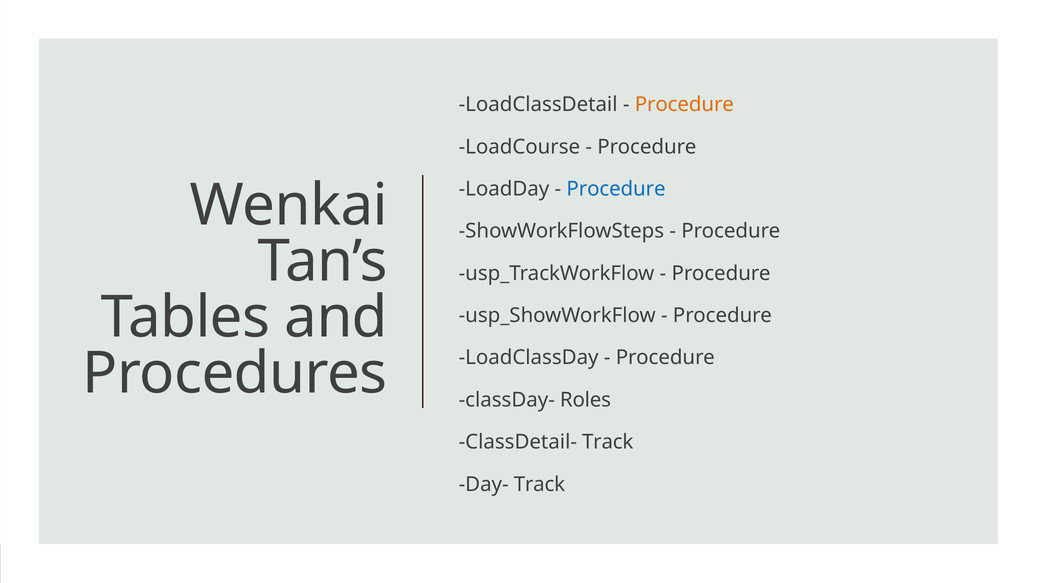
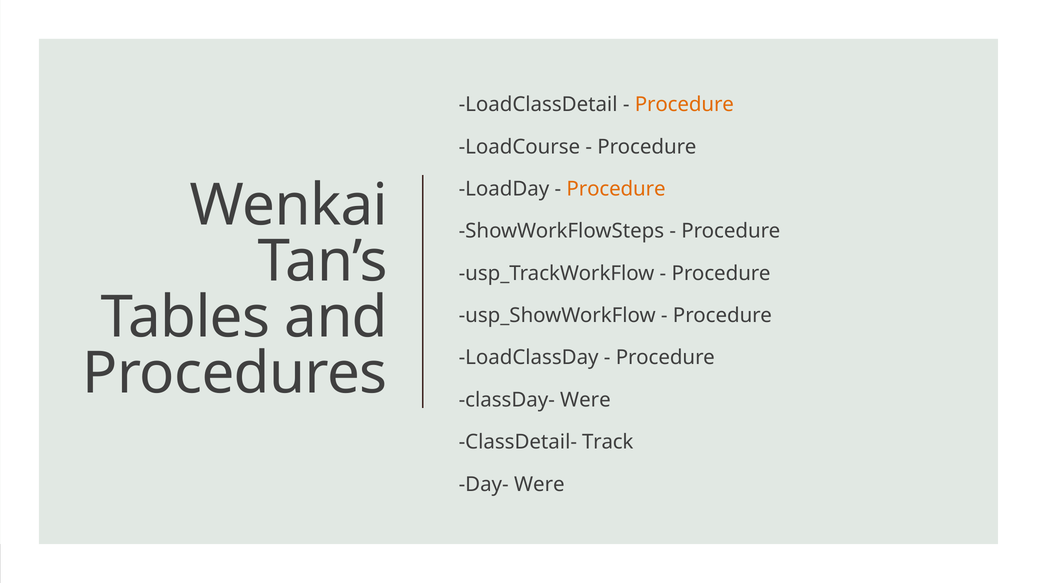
Procedure at (616, 189) colour: blue -> orange
classDay- Roles: Roles -> Were
Day- Track: Track -> Were
